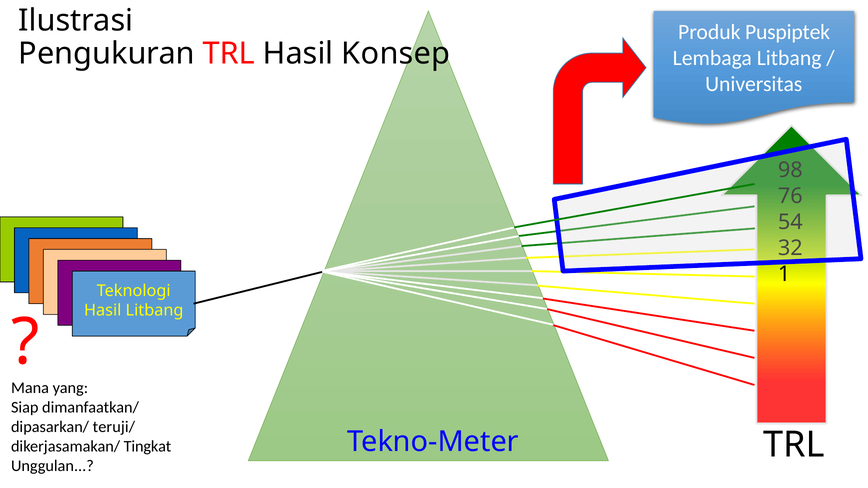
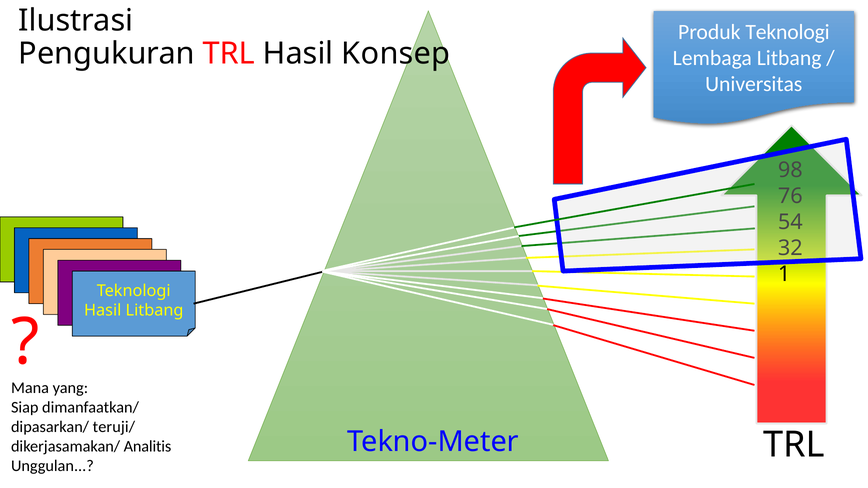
Produk Puspiptek: Puspiptek -> Teknologi
Tingkat: Tingkat -> Analitis
